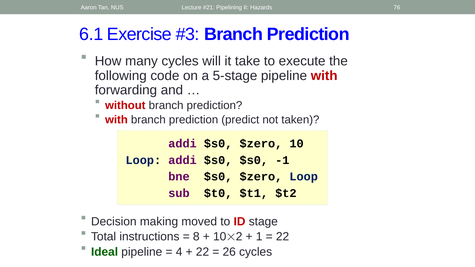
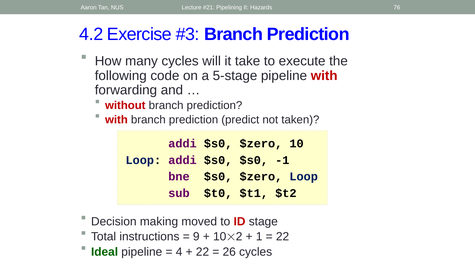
6.1: 6.1 -> 4.2
8: 8 -> 9
